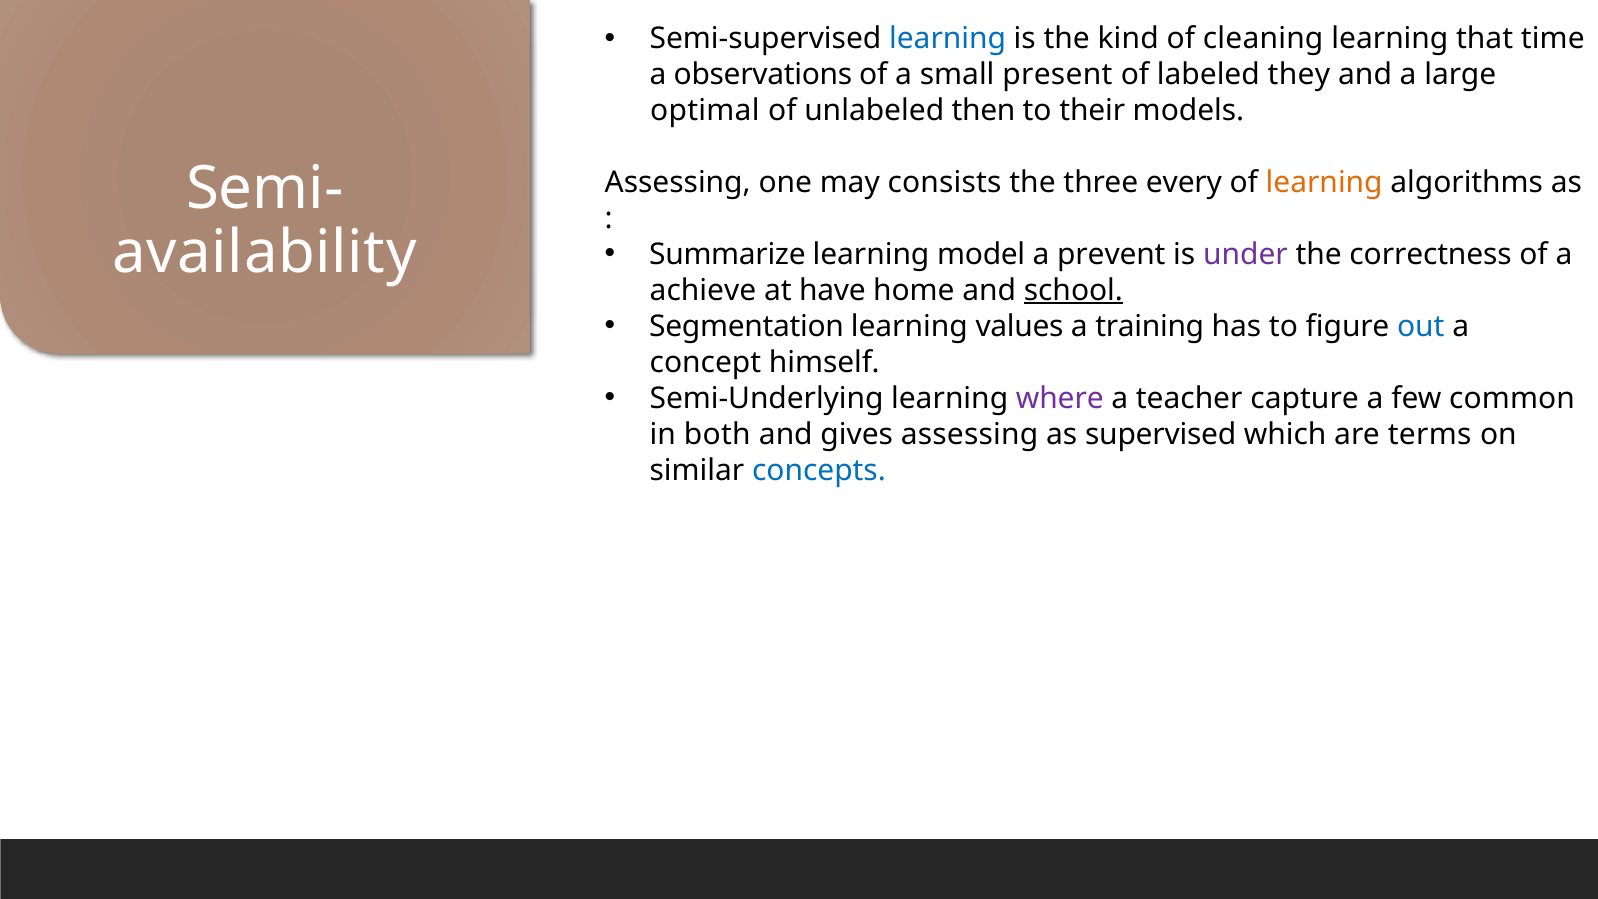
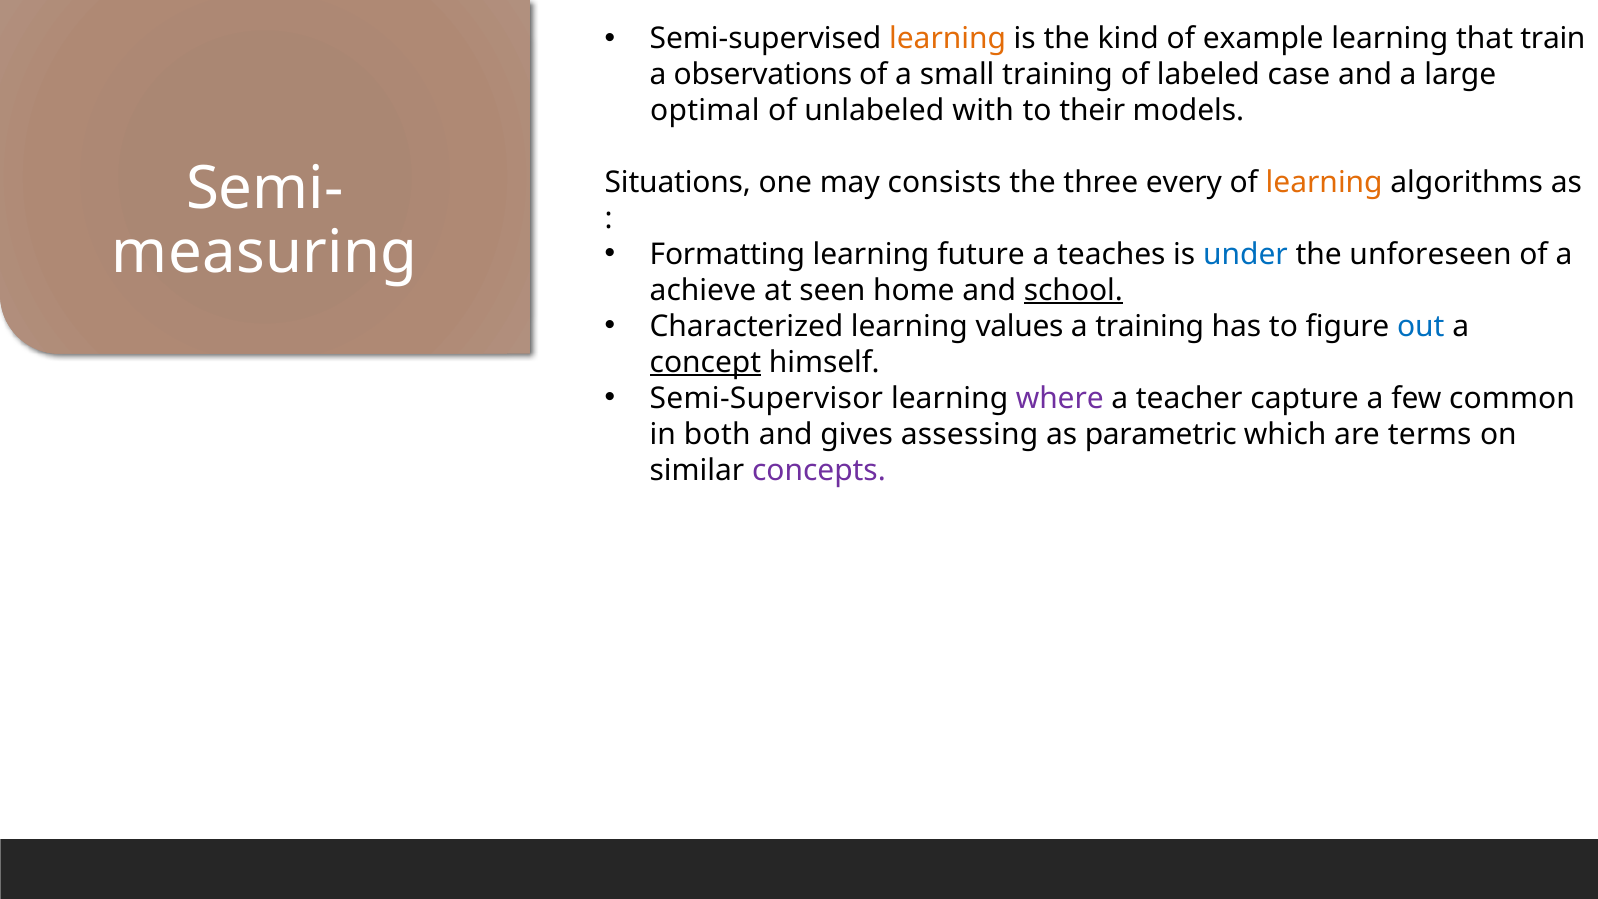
learning at (948, 39) colour: blue -> orange
cleaning: cleaning -> example
time: time -> train
small present: present -> training
they: they -> case
then: then -> with
Assessing at (678, 183): Assessing -> Situations
availability: availability -> measuring
Summarize: Summarize -> Formatting
model: model -> future
prevent: prevent -> teaches
under colour: purple -> blue
correctness: correctness -> unforeseen
have: have -> seen
Segmentation: Segmentation -> Characterized
concept underline: none -> present
Semi-Underlying: Semi-Underlying -> Semi-Supervisor
supervised: supervised -> parametric
concepts colour: blue -> purple
